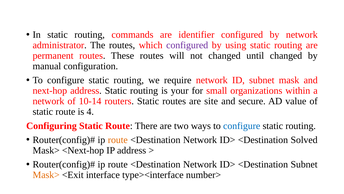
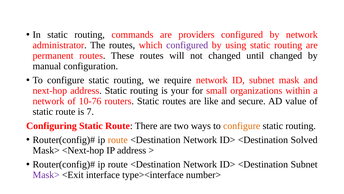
identifier: identifier -> providers
10-14: 10-14 -> 10-76
site: site -> like
4: 4 -> 7
configure at (242, 125) colour: blue -> orange
Mask> at (46, 174) colour: orange -> purple
